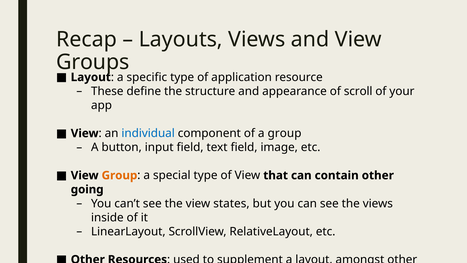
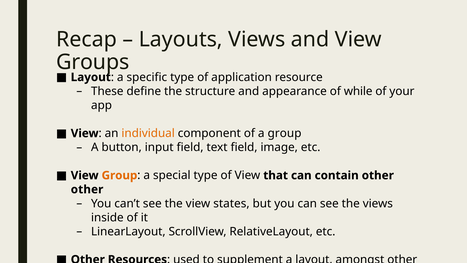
scroll: scroll -> while
individual colour: blue -> orange
going at (87, 189): going -> other
